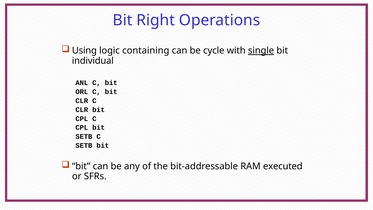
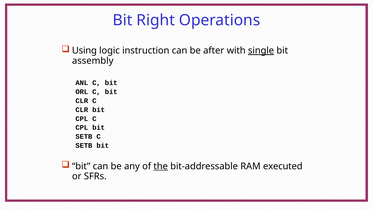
containing: containing -> instruction
cycle: cycle -> after
individual: individual -> assembly
the underline: none -> present
